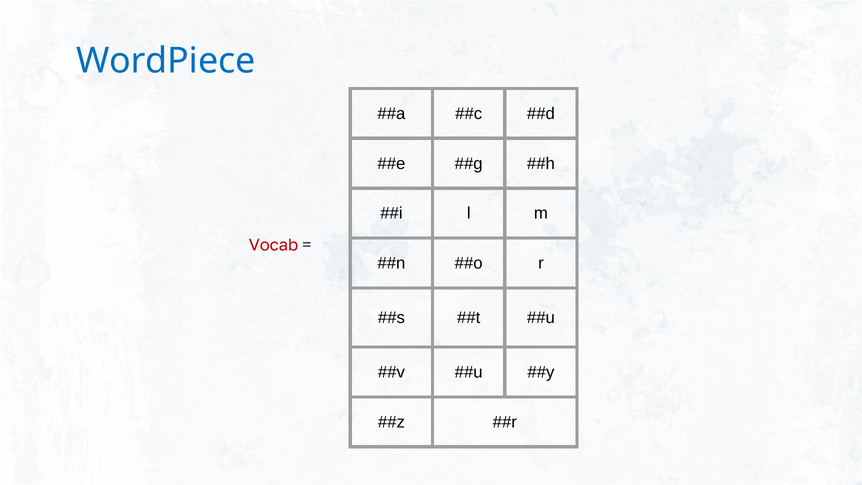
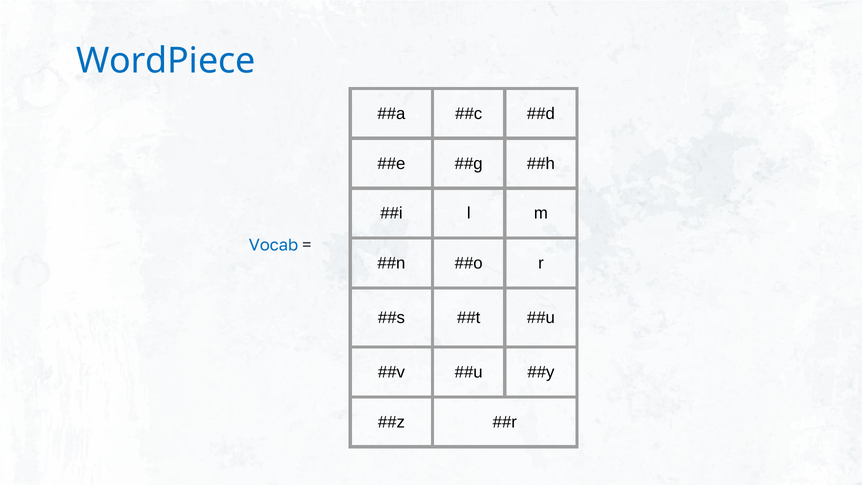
Vocab colour: red -> blue
